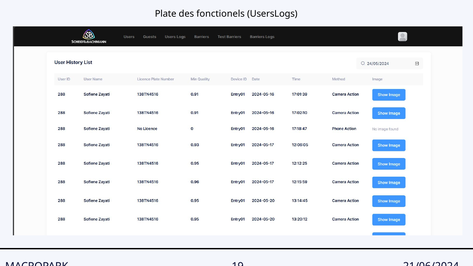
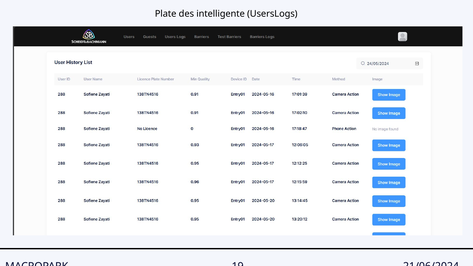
fonctionels: fonctionels -> intelligente
